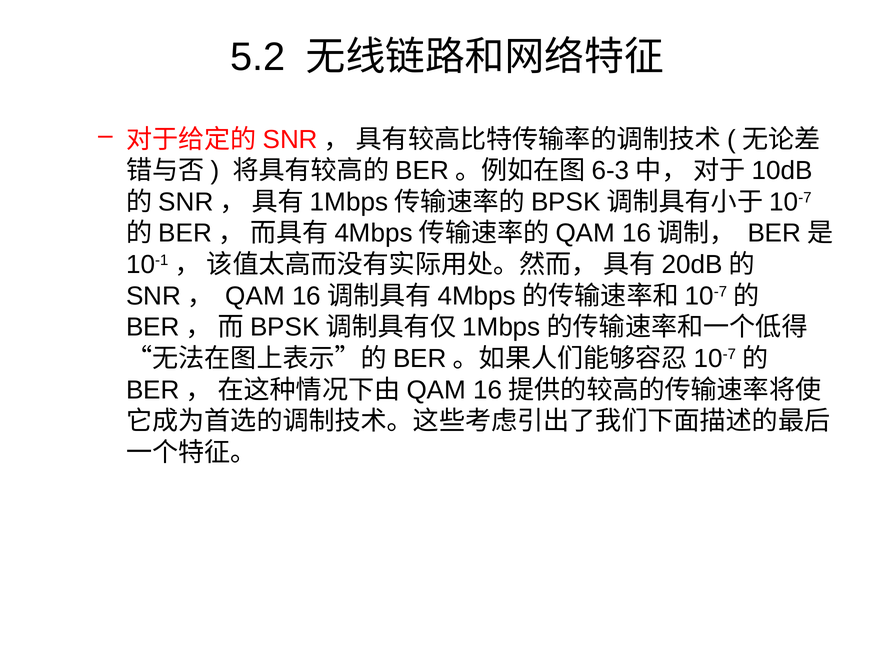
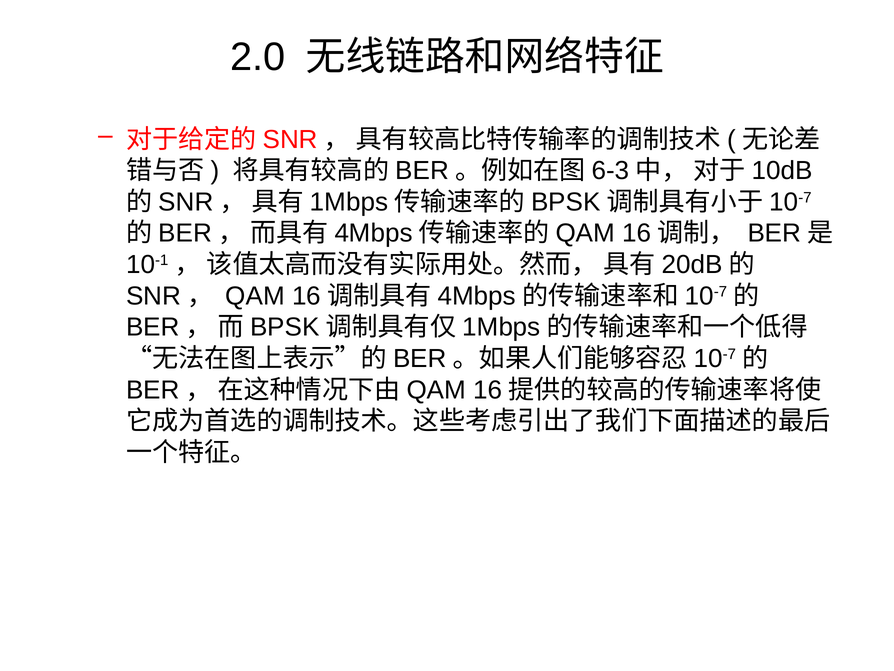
5.2: 5.2 -> 2.0
